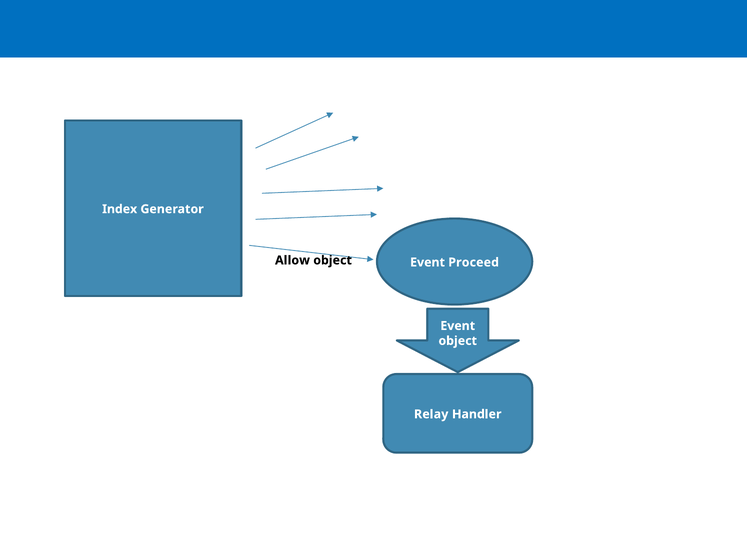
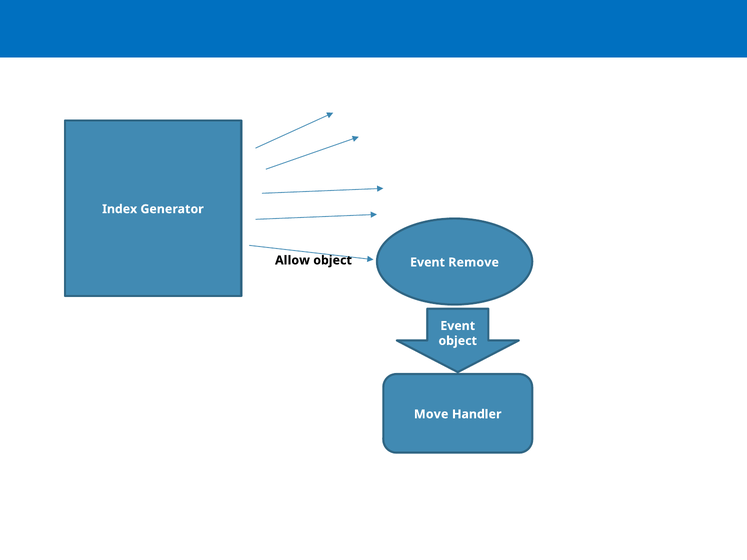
Proceed: Proceed -> Remove
Relay: Relay -> Move
